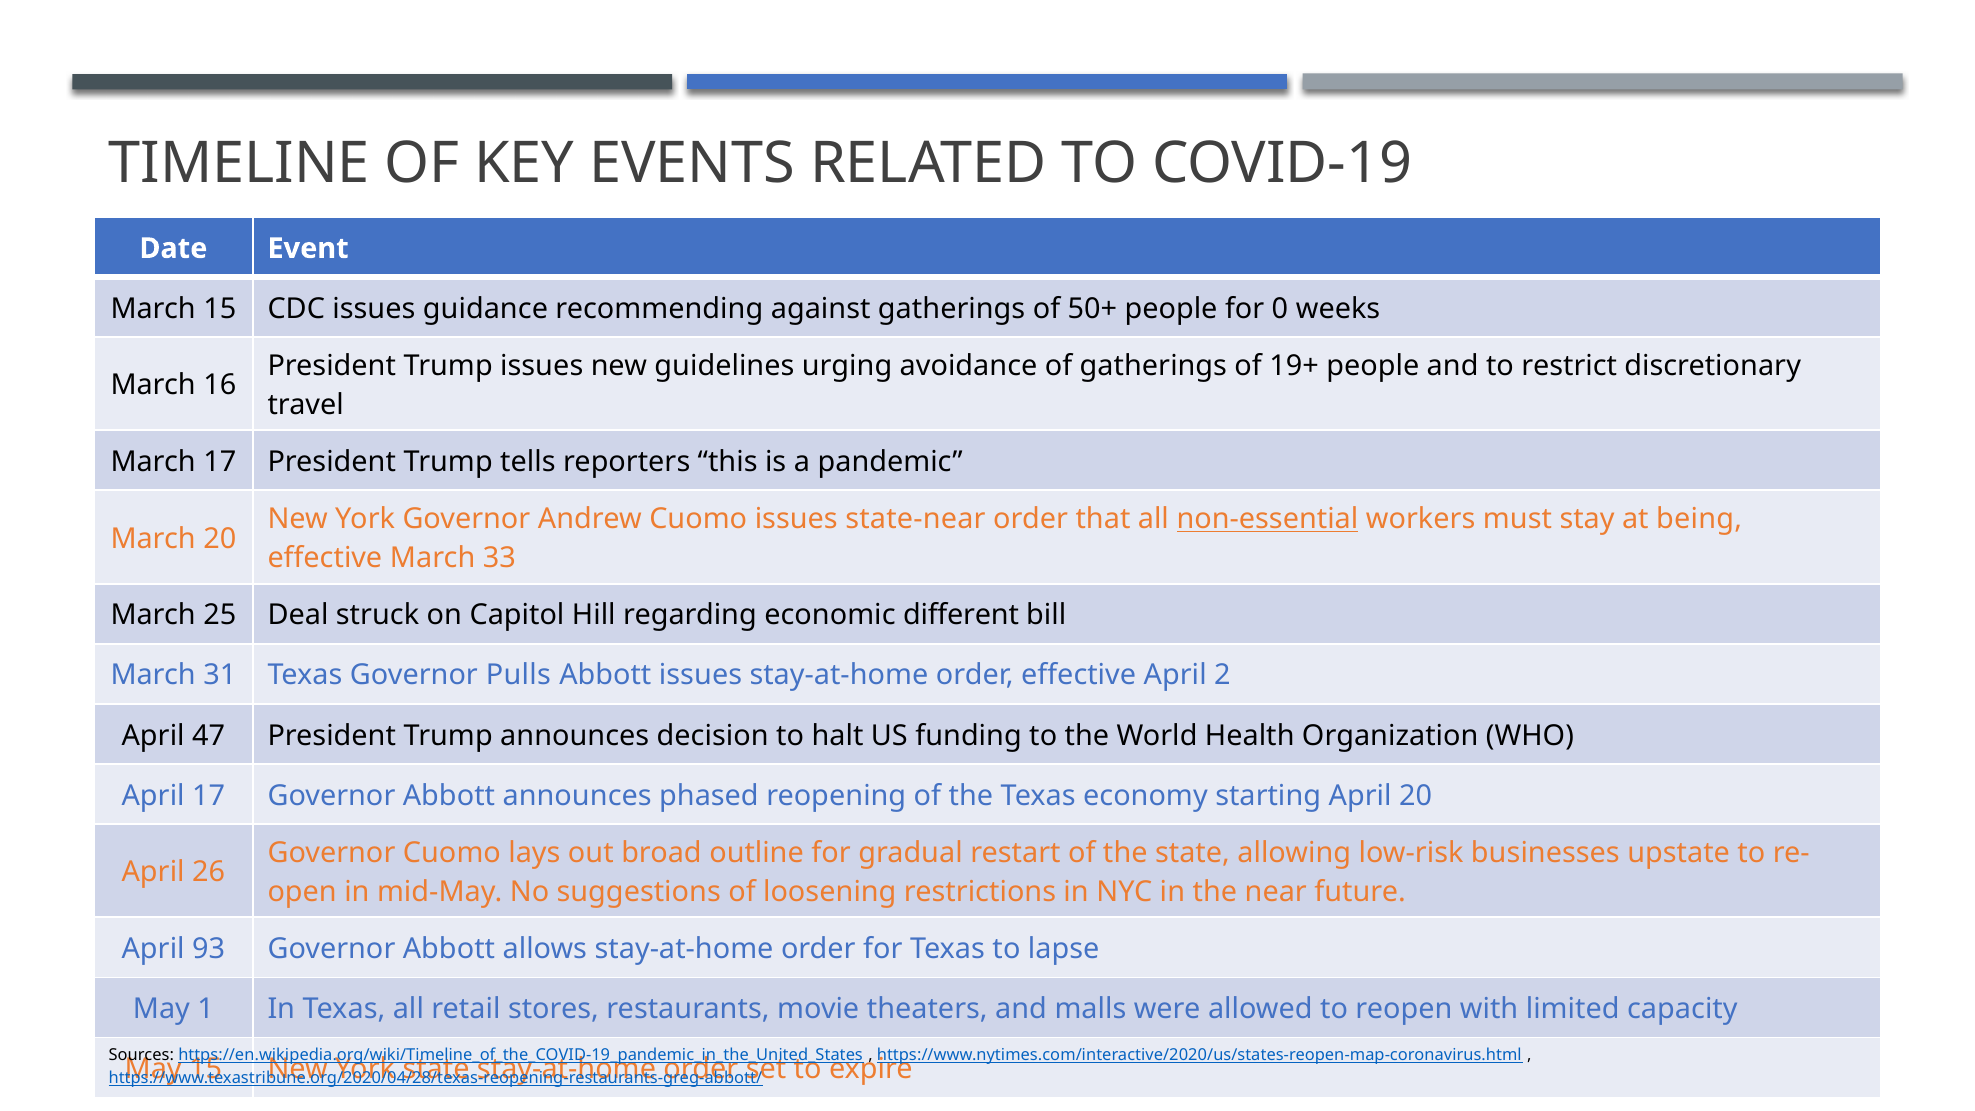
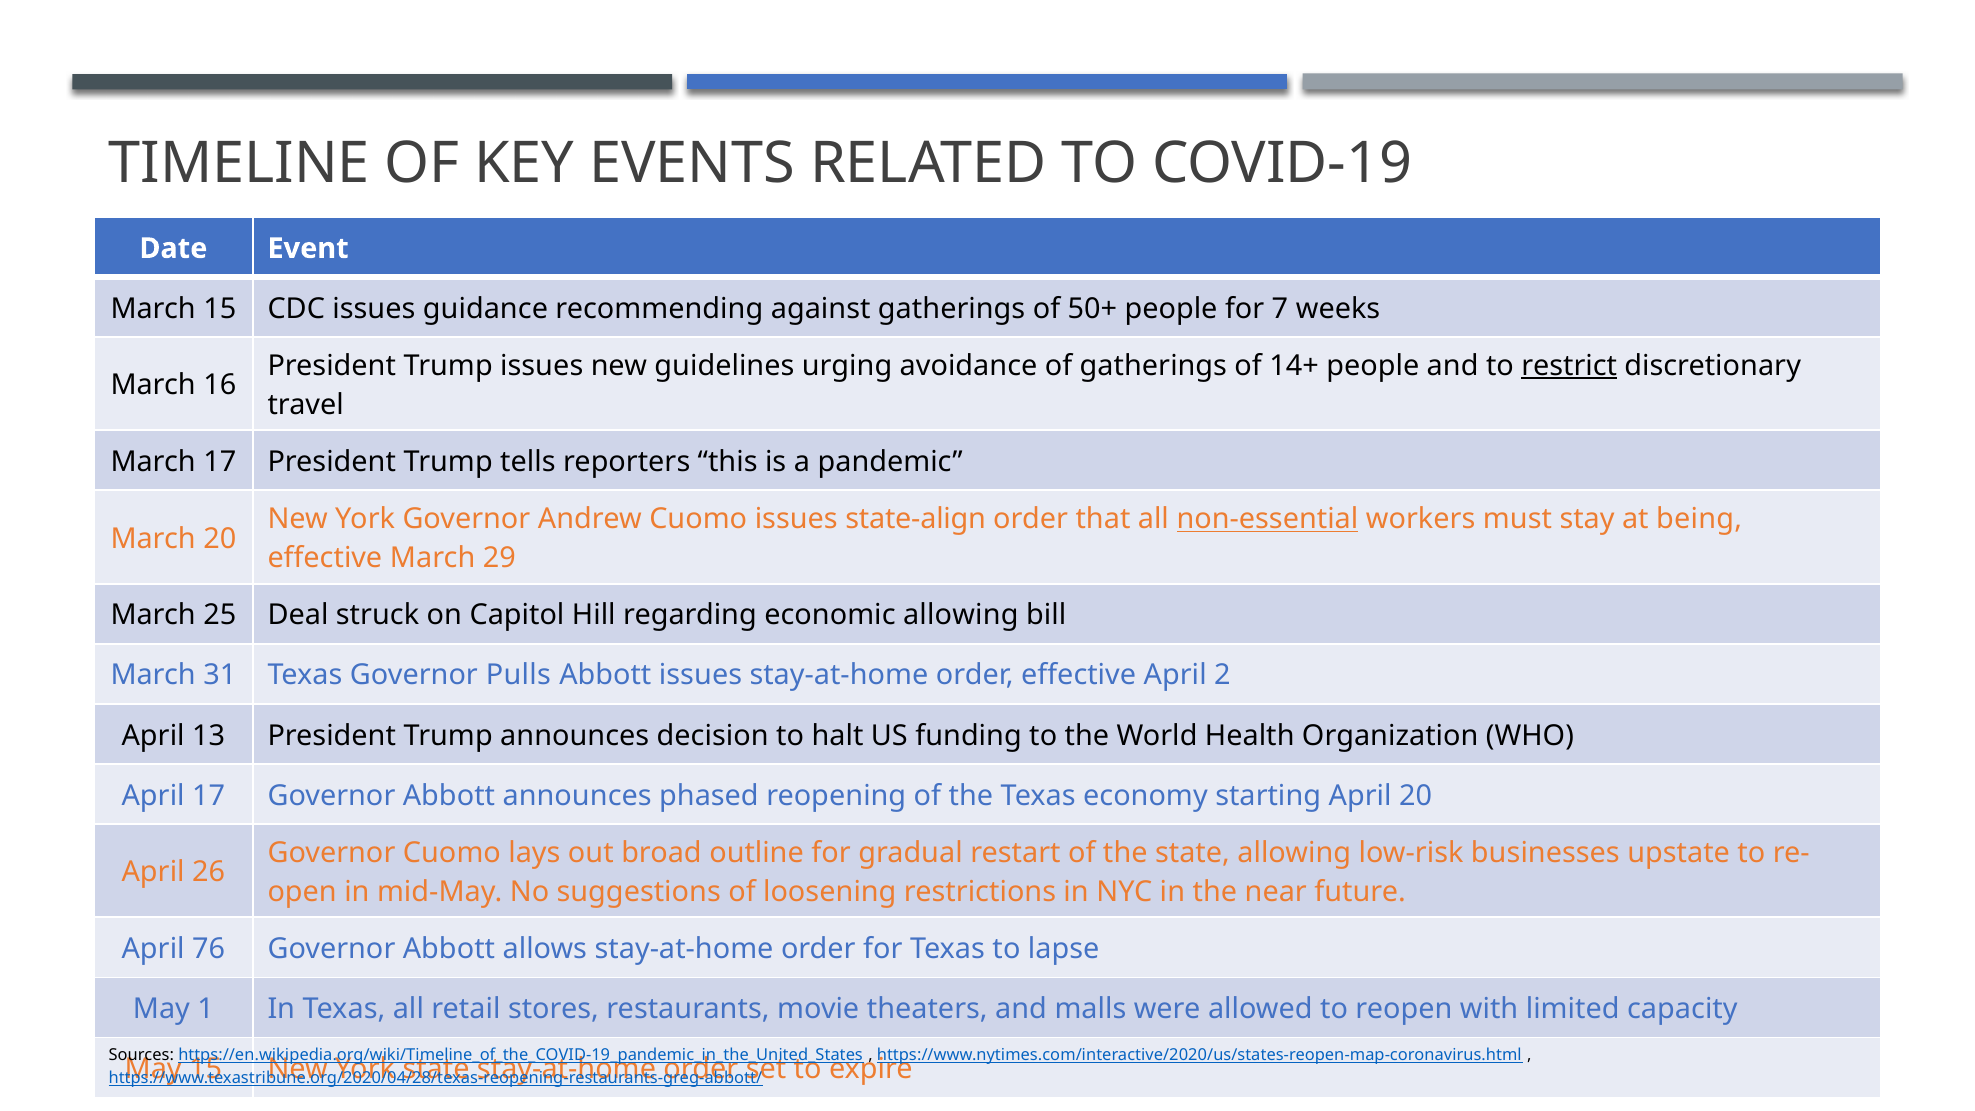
0: 0 -> 7
19+: 19+ -> 14+
restrict underline: none -> present
state-near: state-near -> state-align
33: 33 -> 29
economic different: different -> allowing
47: 47 -> 13
93: 93 -> 76
